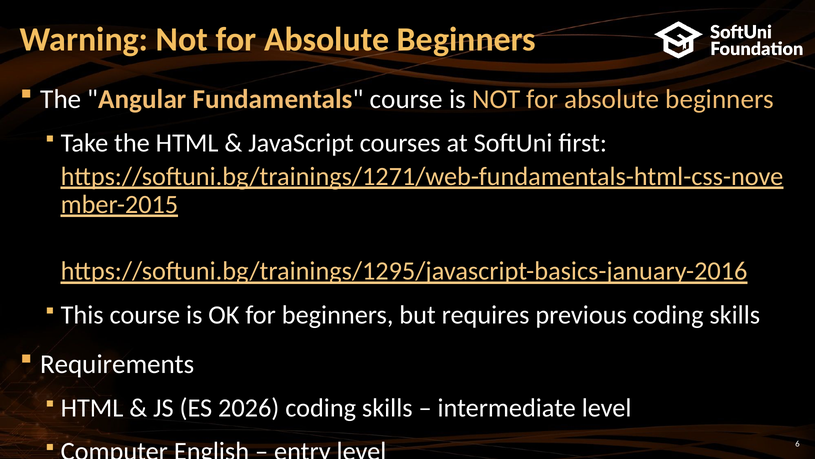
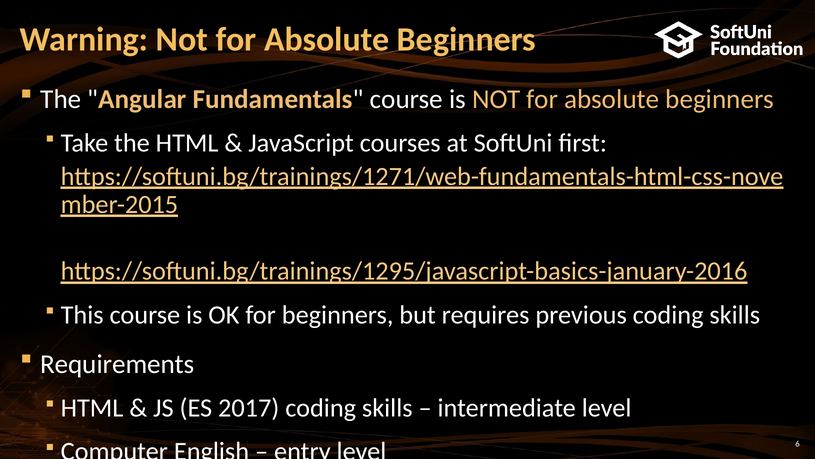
2026: 2026 -> 2017
